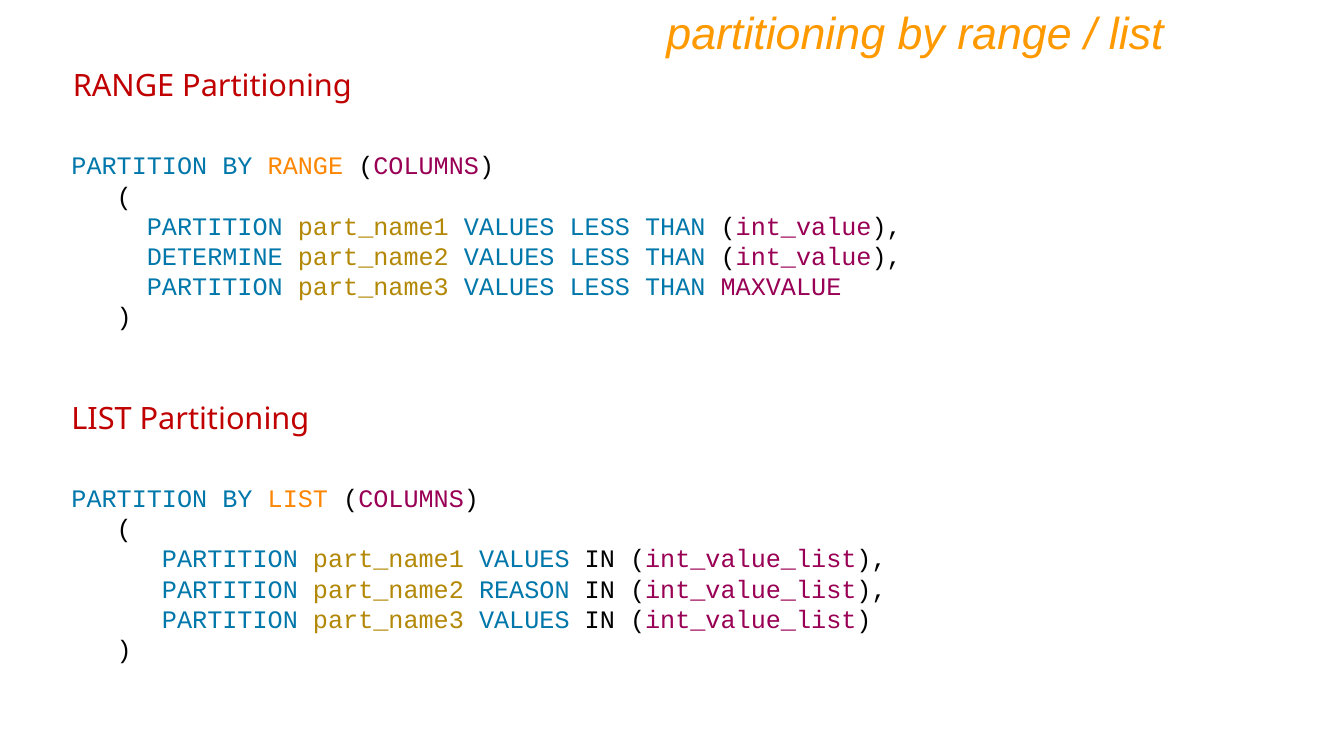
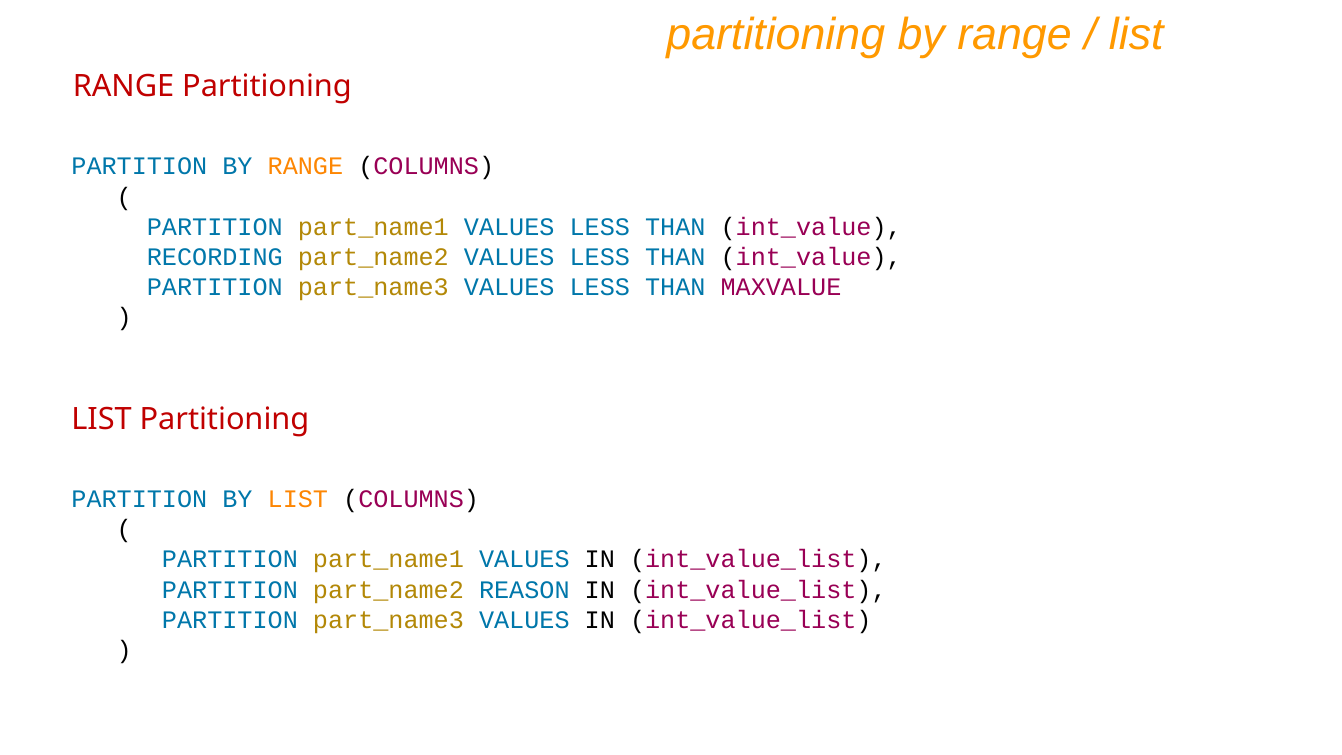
DETERMINE: DETERMINE -> RECORDING
